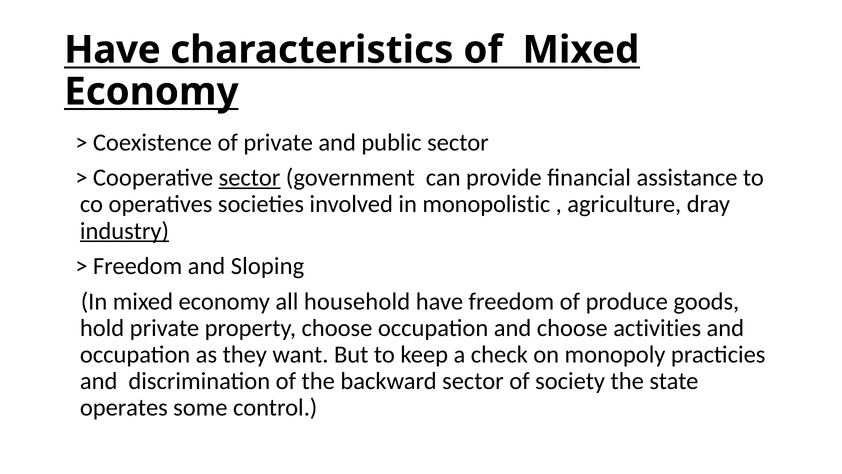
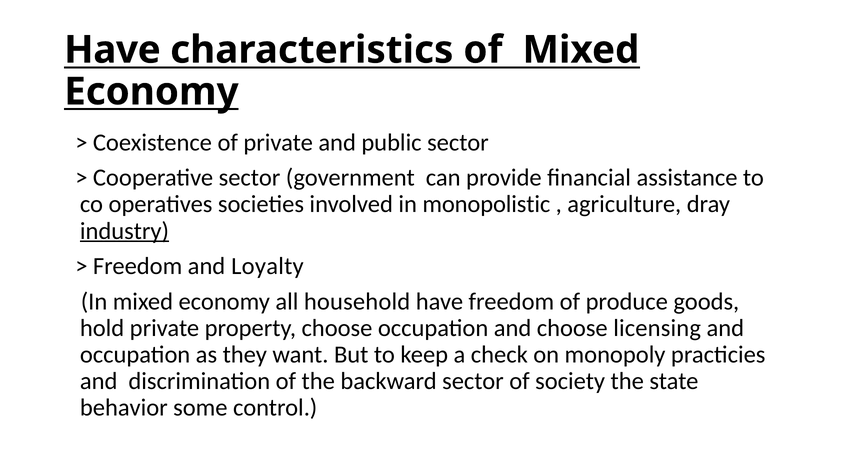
sector at (250, 178) underline: present -> none
Sloping: Sloping -> Loyalty
activities: activities -> licensing
operates: operates -> behavior
